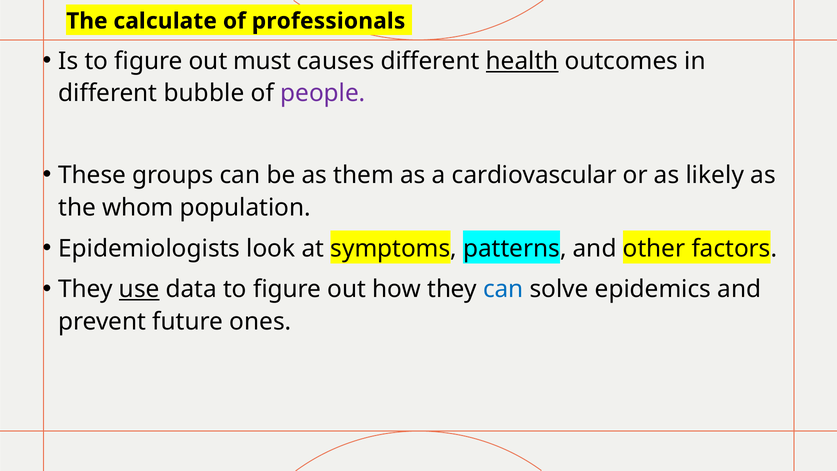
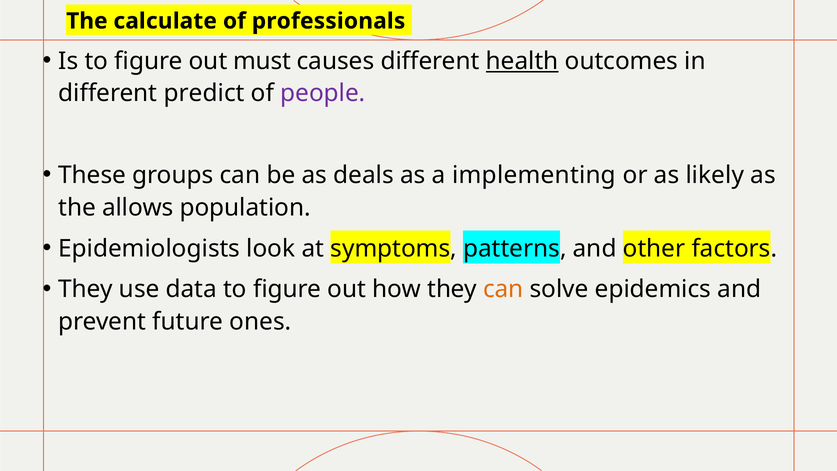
bubble: bubble -> predict
them: them -> deals
cardiovascular: cardiovascular -> implementing
whom: whom -> allows
use underline: present -> none
can at (503, 289) colour: blue -> orange
